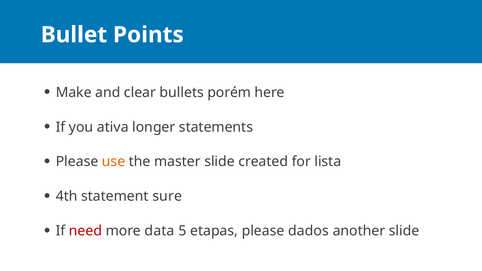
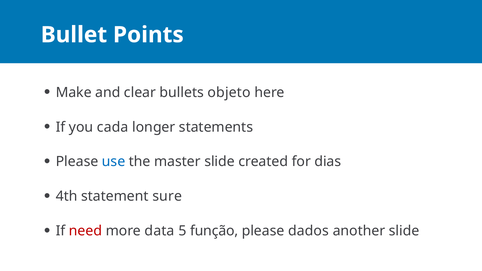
porém: porém -> objeto
ativa: ativa -> cada
use colour: orange -> blue
lista: lista -> dias
etapas: etapas -> função
